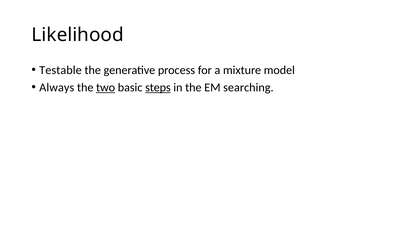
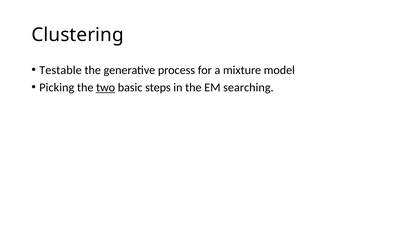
Likelihood: Likelihood -> Clustering
Always: Always -> Picking
steps underline: present -> none
